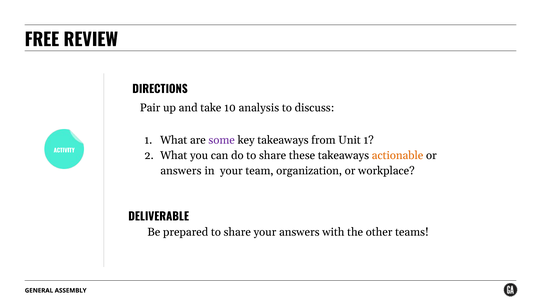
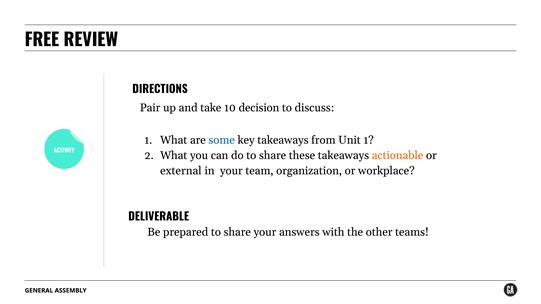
analysis: analysis -> decision
some colour: purple -> blue
answers at (181, 171): answers -> external
